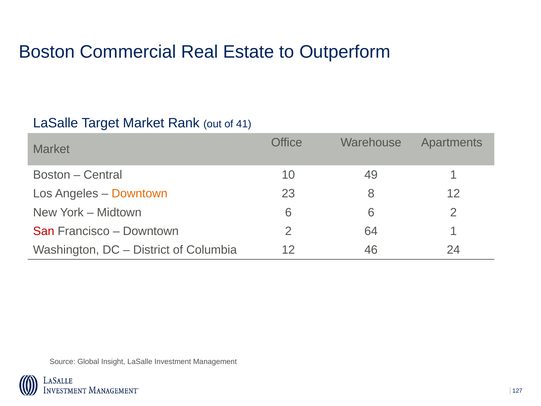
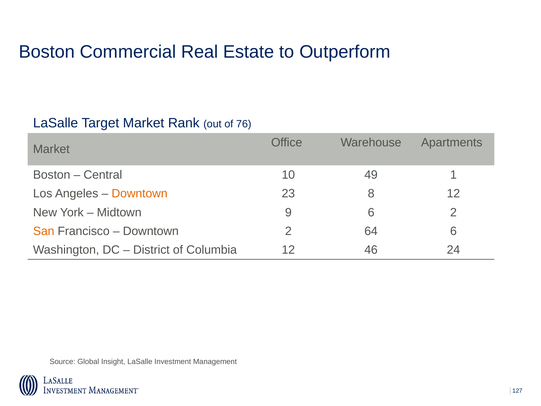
41: 41 -> 76
Midtown 6: 6 -> 9
San colour: red -> orange
64 1: 1 -> 6
